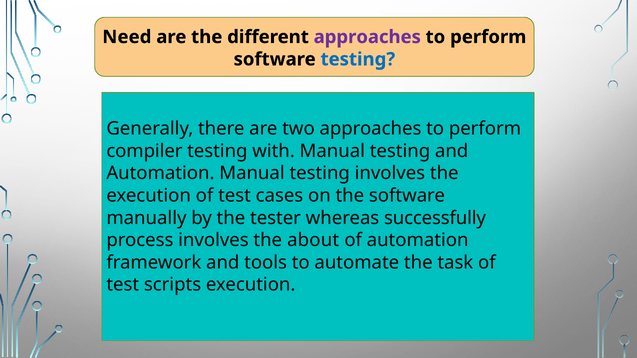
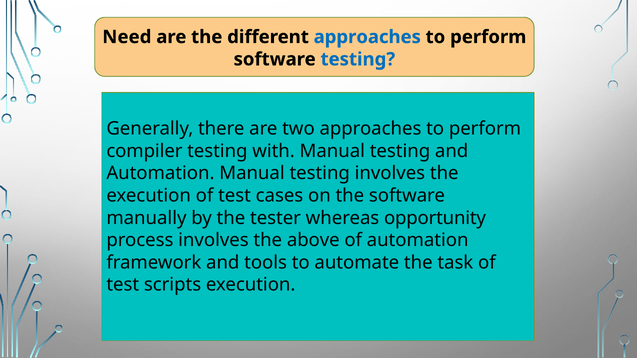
approaches at (367, 37) colour: purple -> blue
successfully: successfully -> opportunity
about: about -> above
